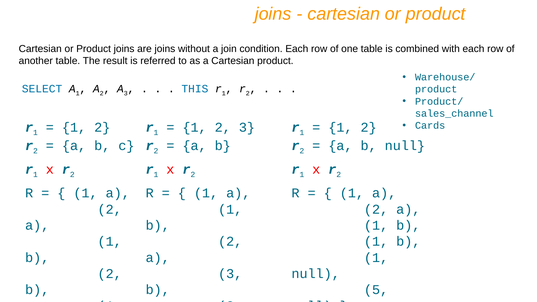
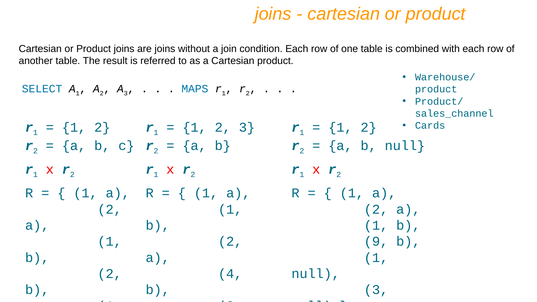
THIS: THIS -> MAPS
1 at (376, 242): 1 -> 9
3 at (230, 274): 3 -> 4
5 at (376, 290): 5 -> 3
